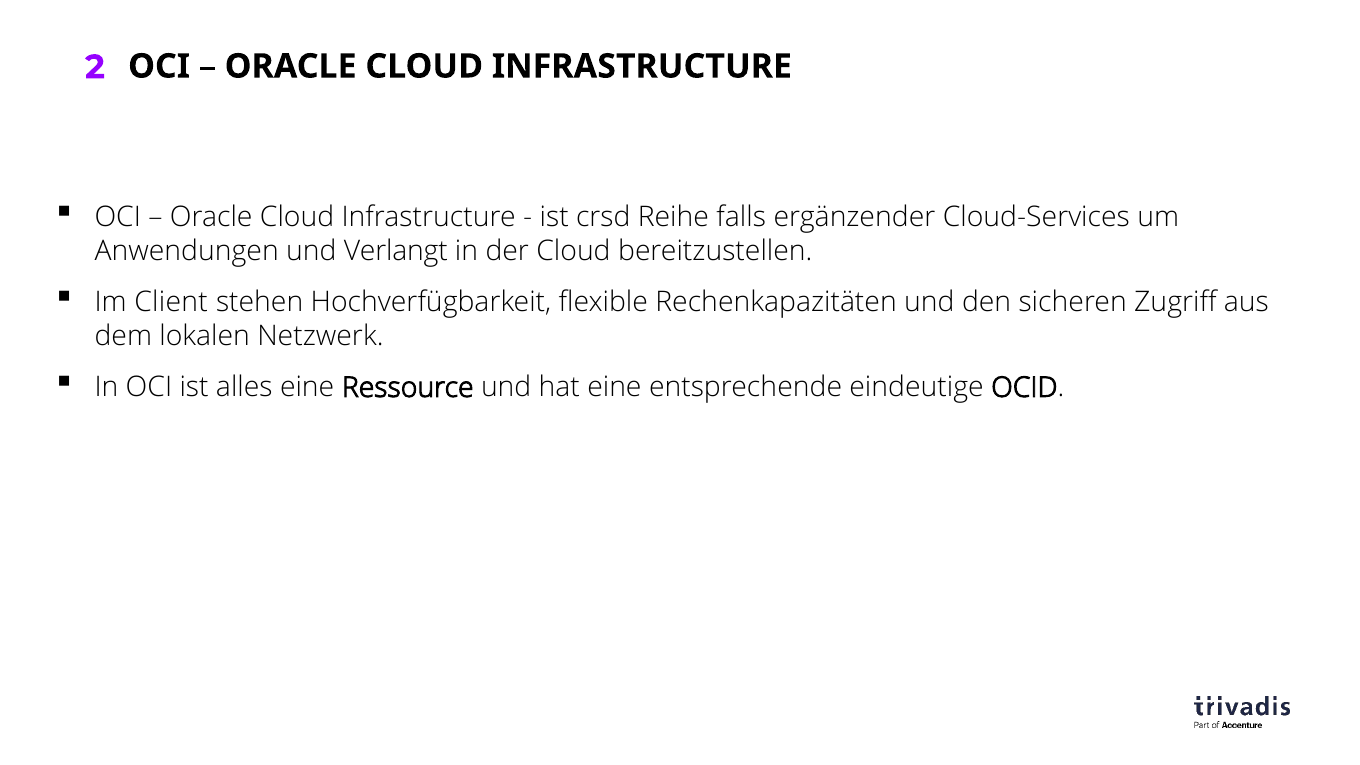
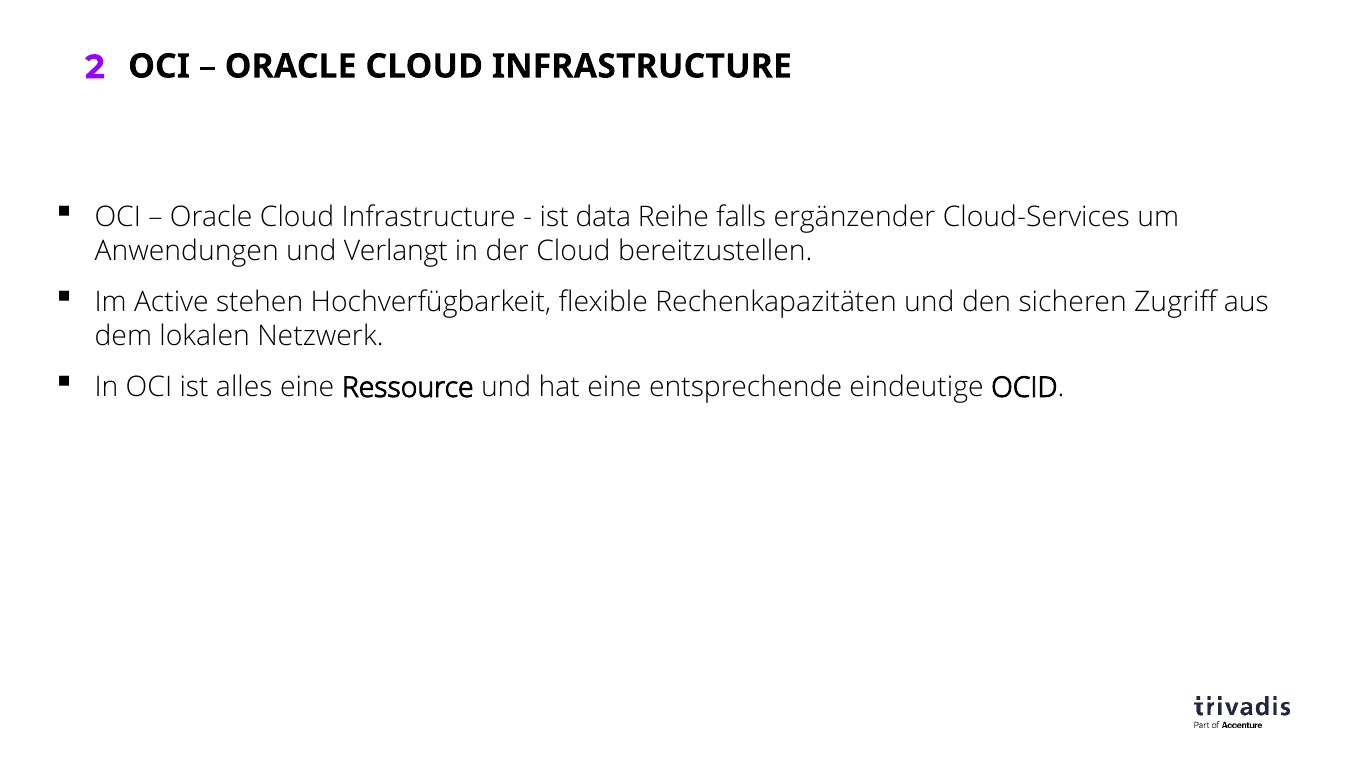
crsd: crsd -> data
Client: Client -> Active
